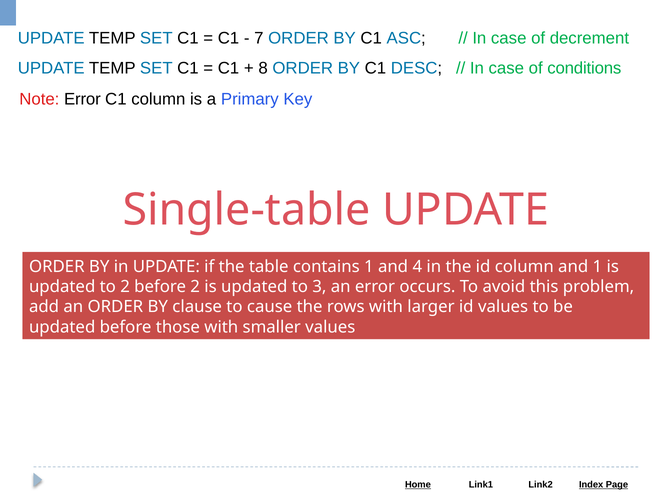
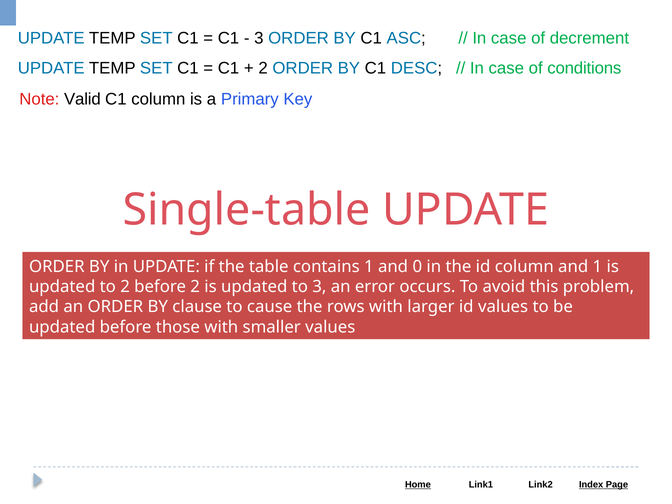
7 at (259, 38): 7 -> 3
8 at (263, 68): 8 -> 2
Note Error: Error -> Valid
4: 4 -> 0
